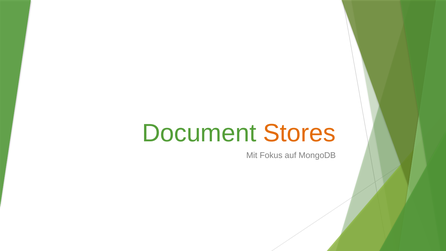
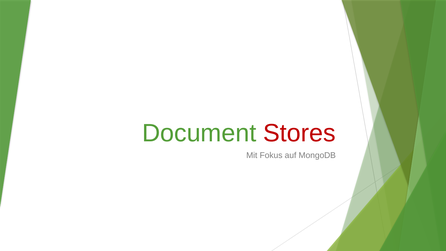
Stores colour: orange -> red
